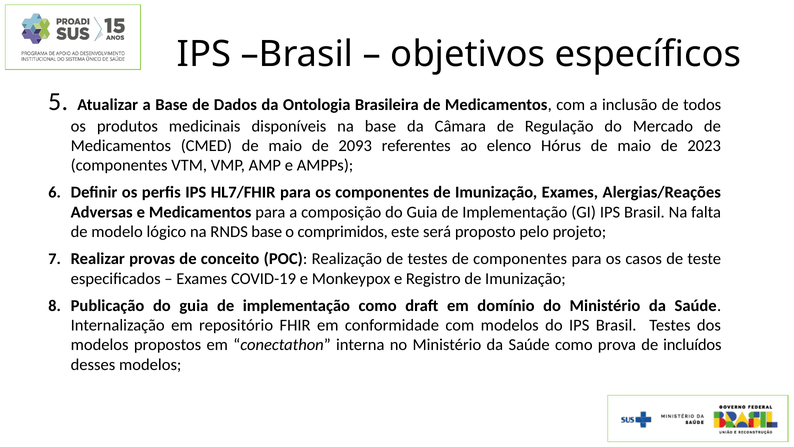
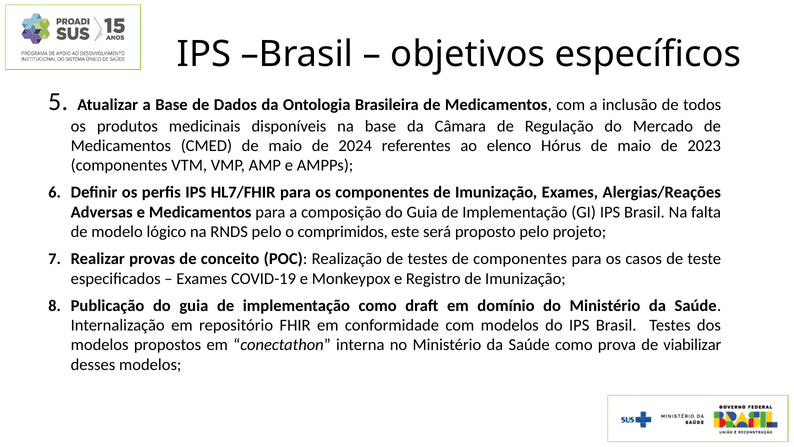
2093: 2093 -> 2024
RNDS base: base -> pelo
incluídos: incluídos -> viabilizar
